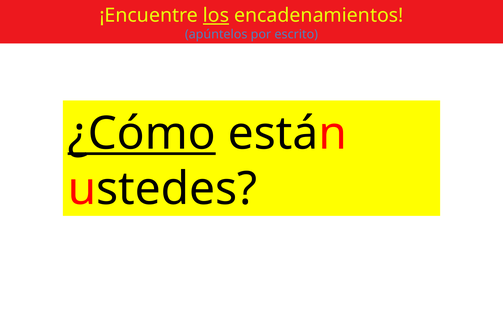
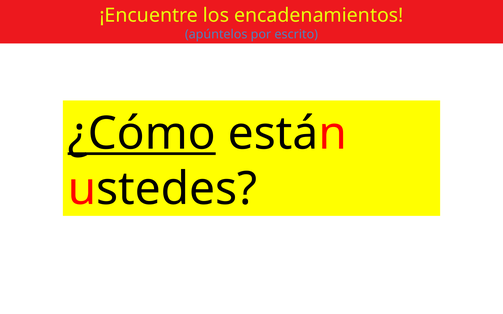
los underline: present -> none
